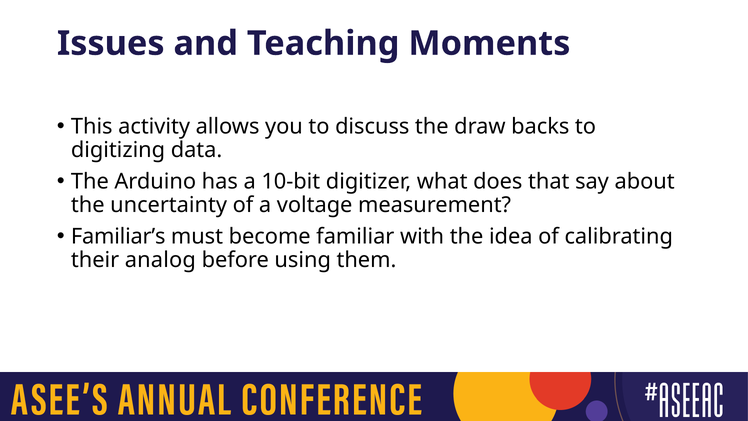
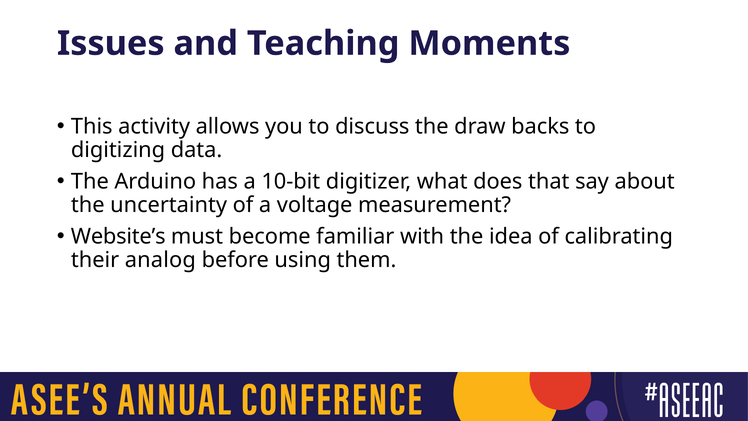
Familiar’s: Familiar’s -> Website’s
